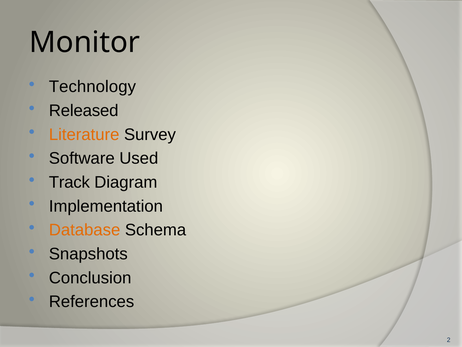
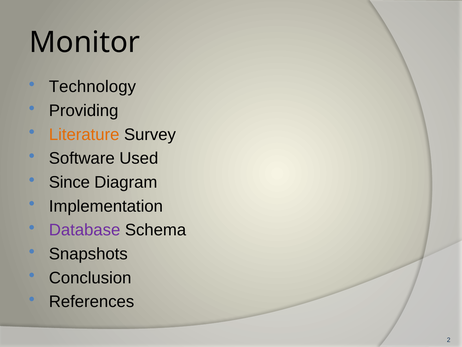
Released: Released -> Providing
Track: Track -> Since
Database colour: orange -> purple
